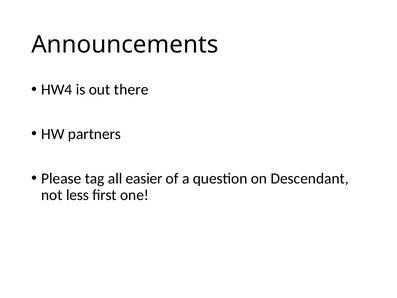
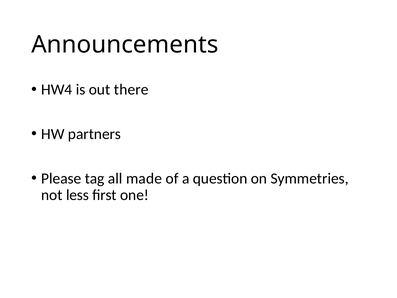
easier: easier -> made
Descendant: Descendant -> Symmetries
